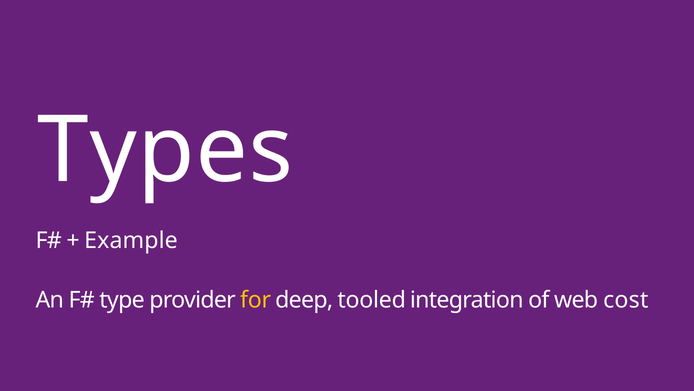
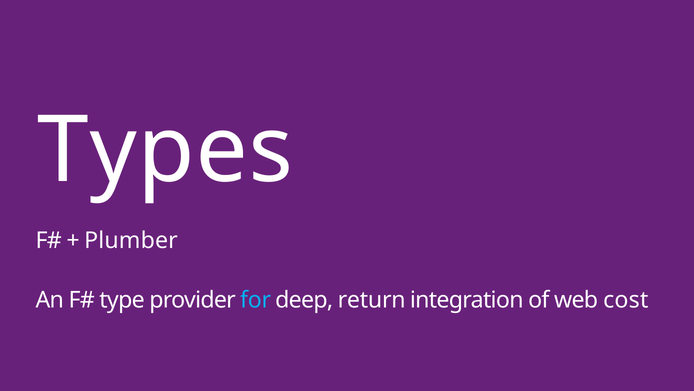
Example: Example -> Plumber
for colour: yellow -> light blue
tooled: tooled -> return
